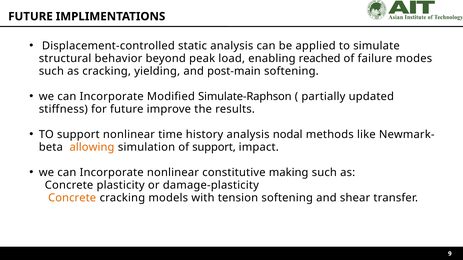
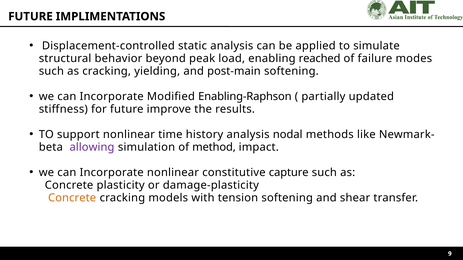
Simulate-Raphson: Simulate-Raphson -> Enabling-Raphson
allowing colour: orange -> purple
of support: support -> method
making: making -> capture
